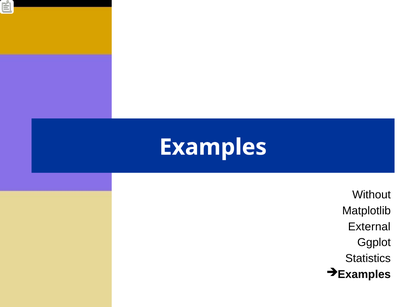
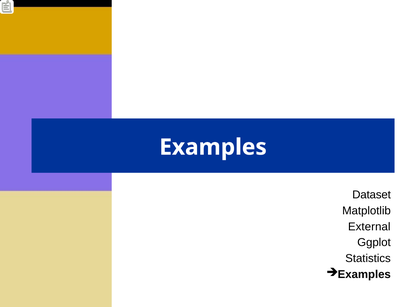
Without: Without -> Dataset
